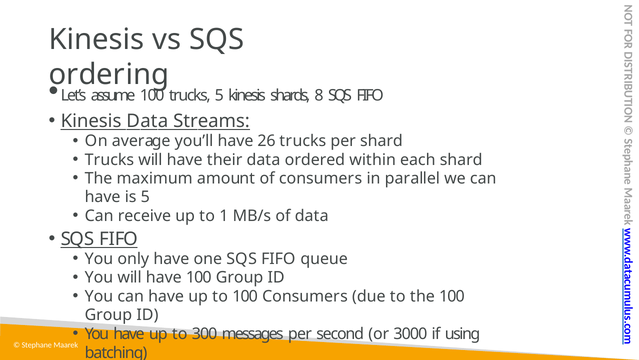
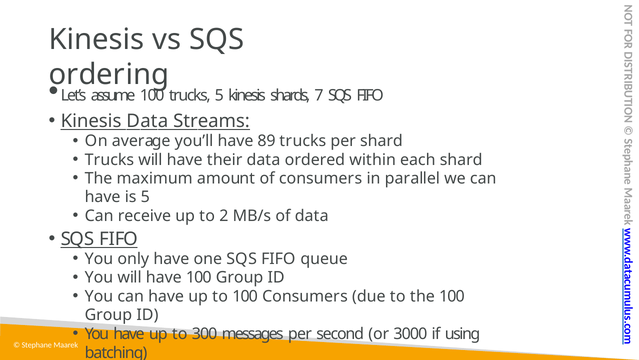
8: 8 -> 7
26: 26 -> 89
1: 1 -> 2
